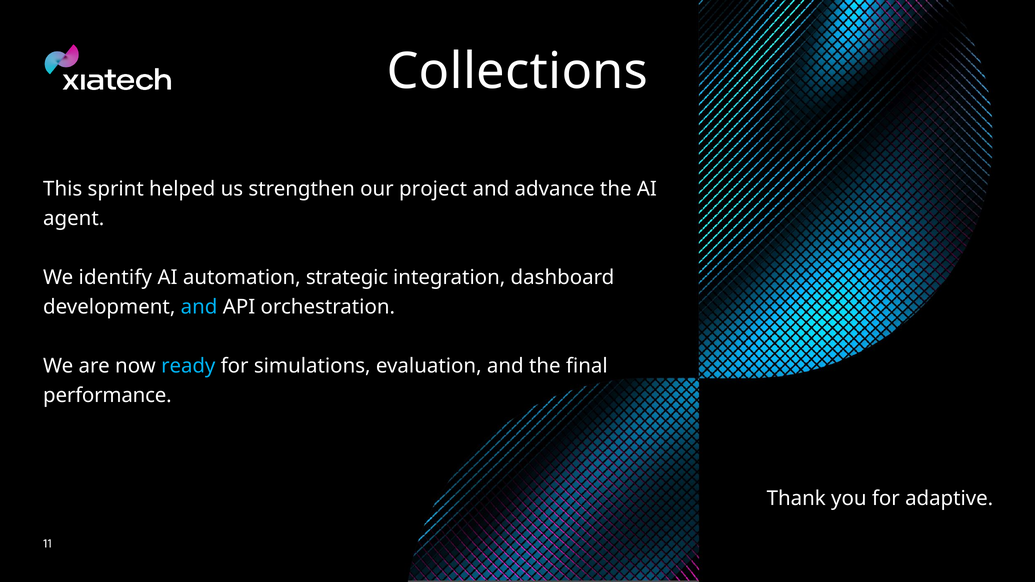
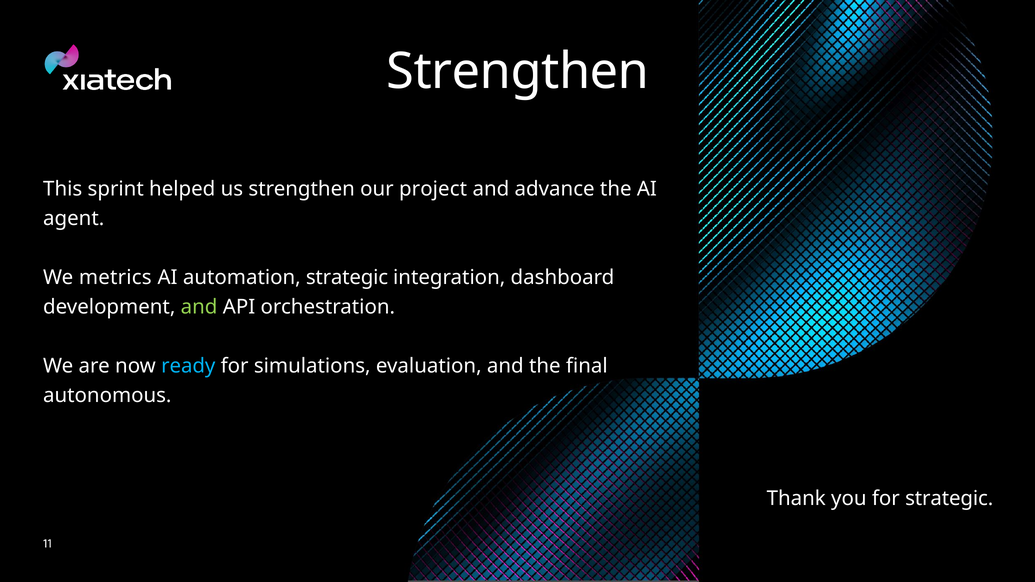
Collections at (517, 71): Collections -> Strengthen
identify: identify -> metrics
and at (199, 307) colour: light blue -> light green
performance: performance -> autonomous
for adaptive: adaptive -> strategic
